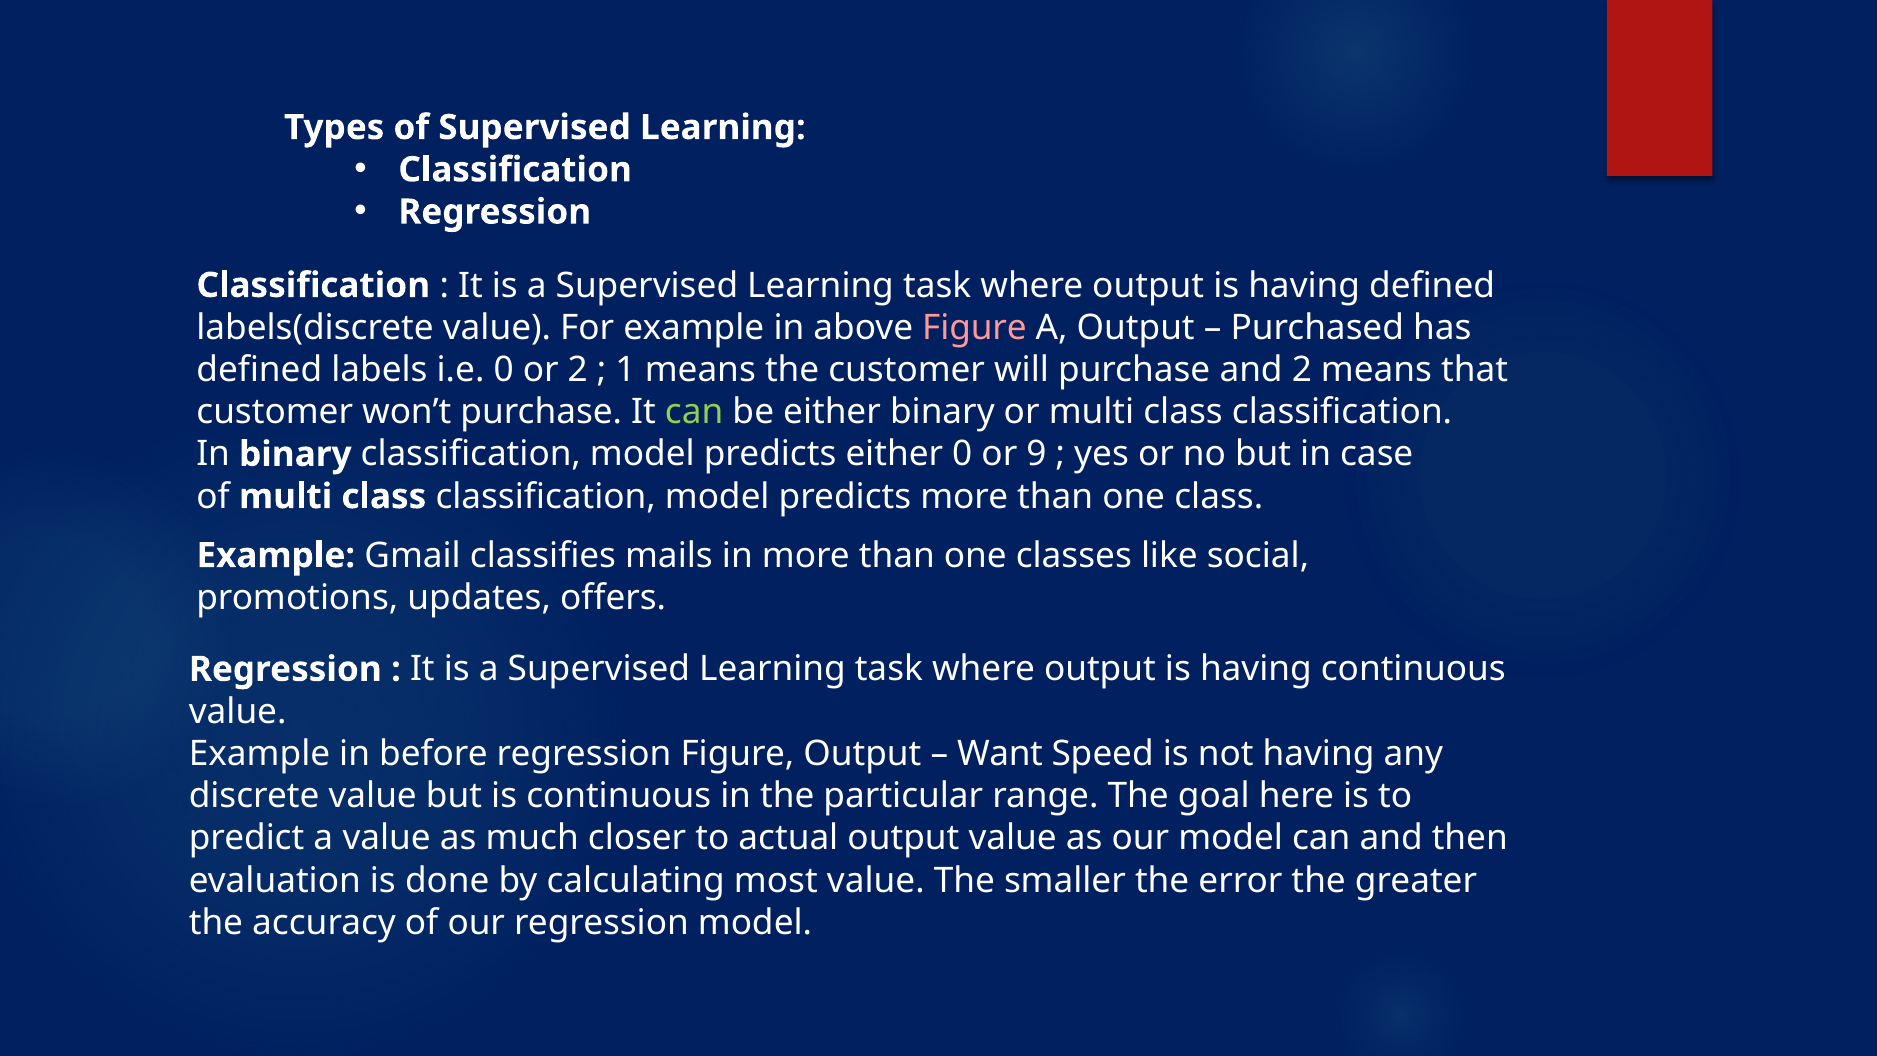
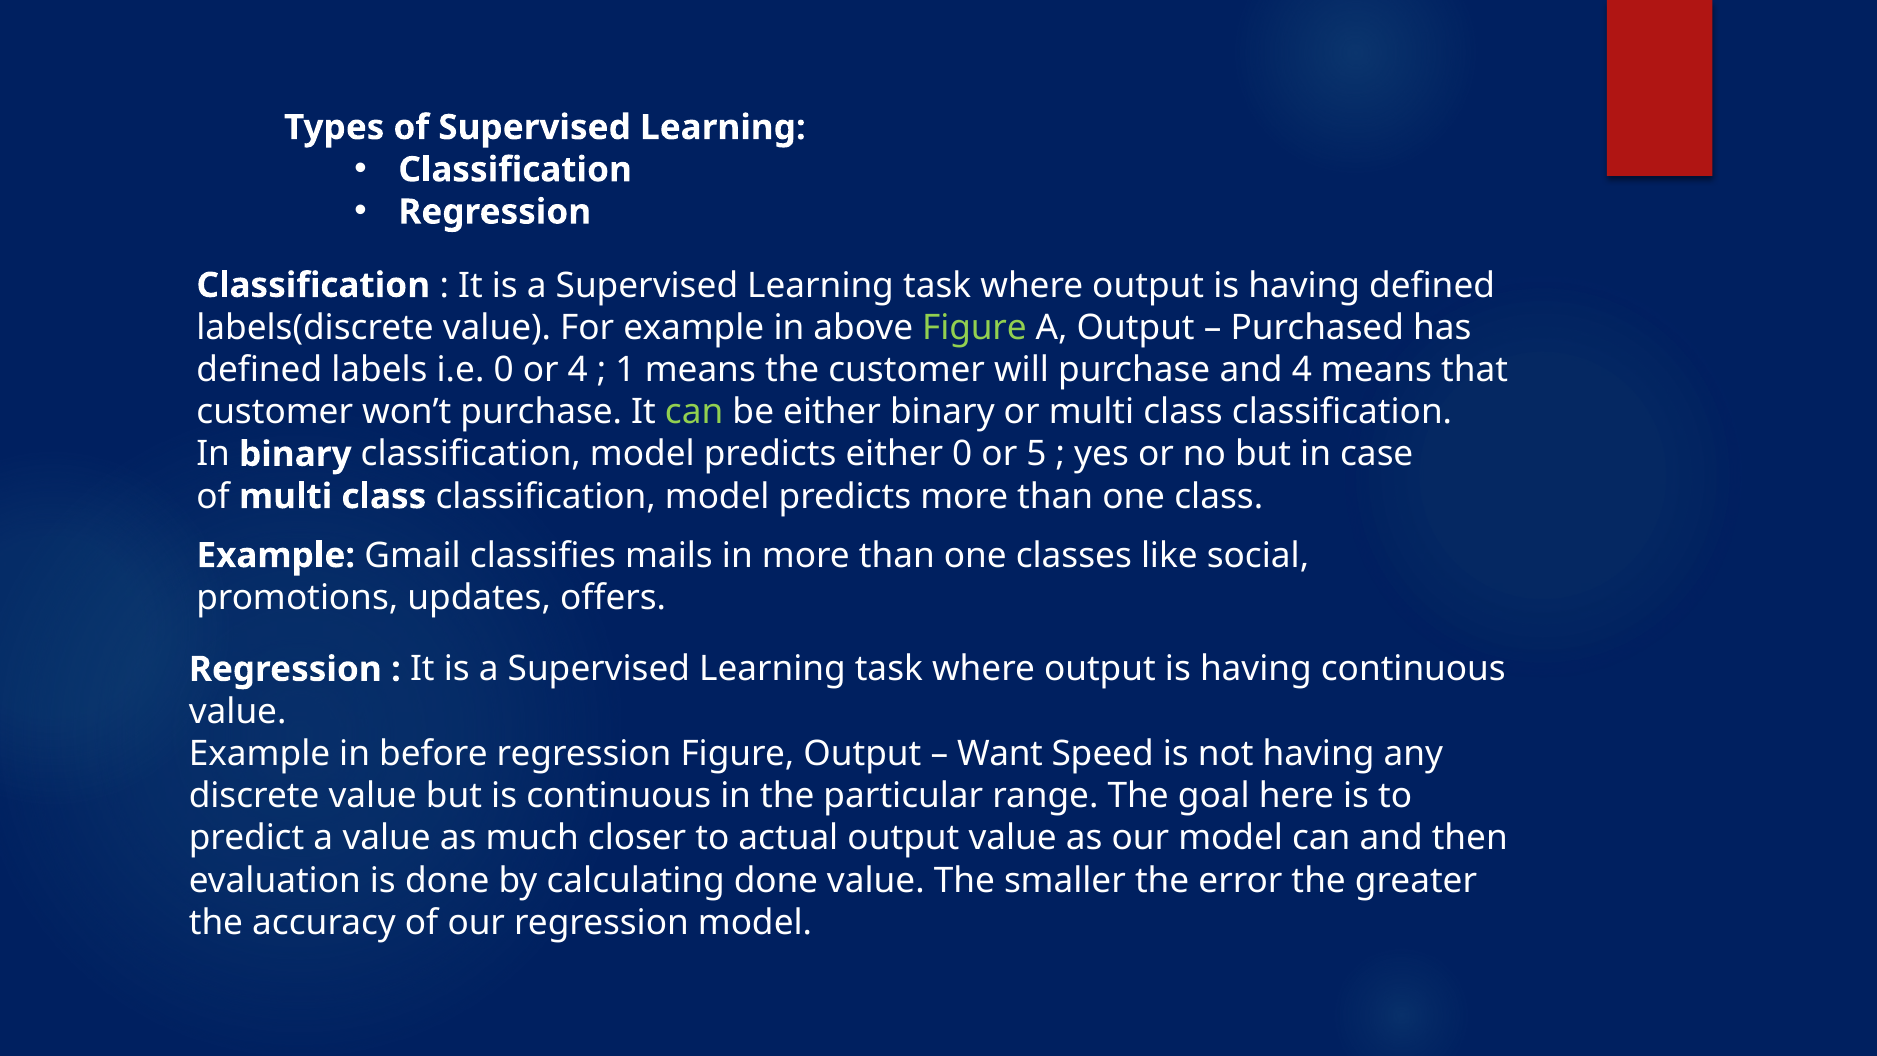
Figure at (974, 328) colour: pink -> light green
or 2: 2 -> 4
and 2: 2 -> 4
9: 9 -> 5
calculating most: most -> done
